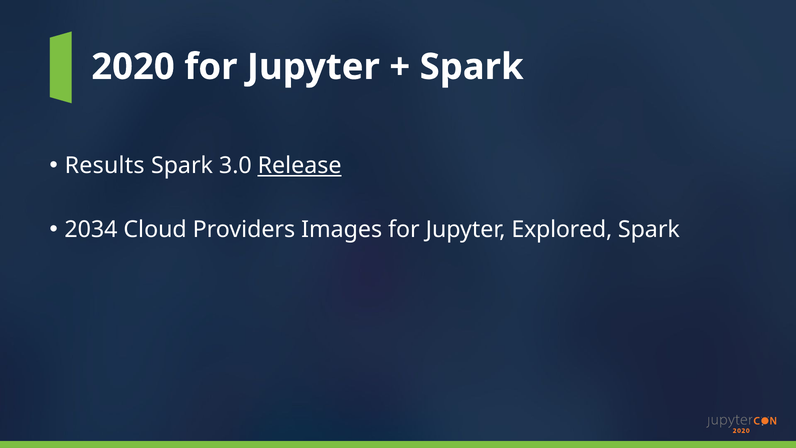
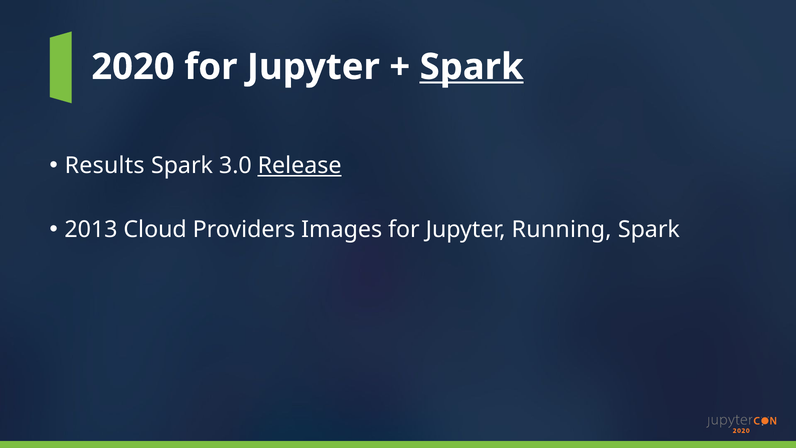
Spark at (472, 67) underline: none -> present
2034: 2034 -> 2013
Explored: Explored -> Running
